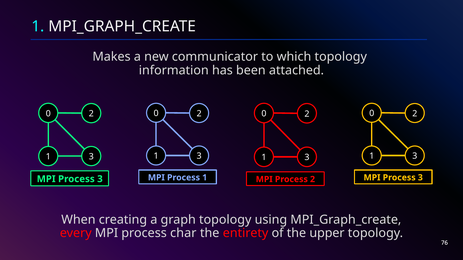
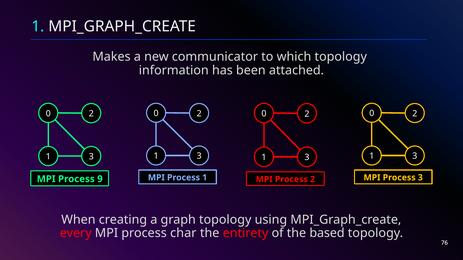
3 at (100, 179): 3 -> 9
upper: upper -> based
